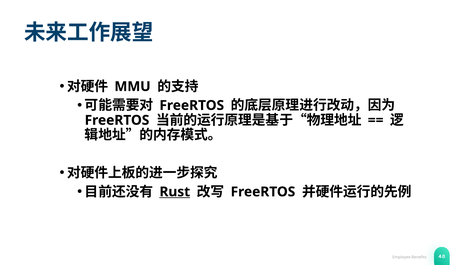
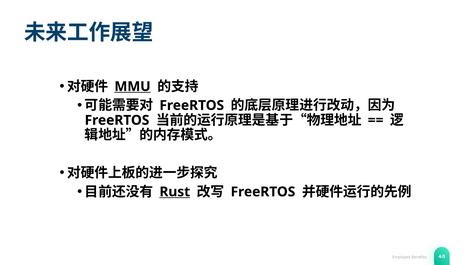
MMU underline: none -> present
